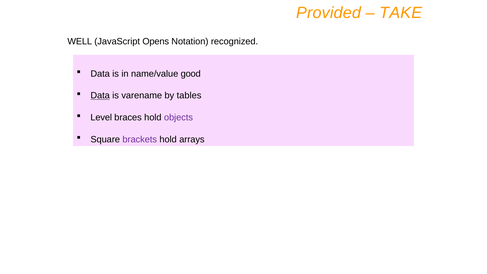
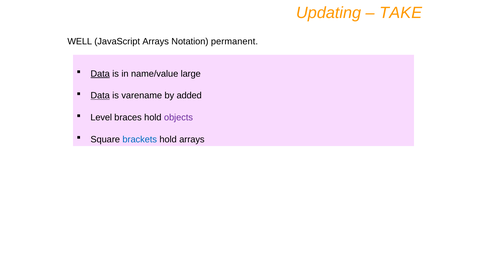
Provided: Provided -> Updating
JavaScript Opens: Opens -> Arrays
recognized: recognized -> permanent
Data at (100, 74) underline: none -> present
good: good -> large
tables: tables -> added
brackets colour: purple -> blue
